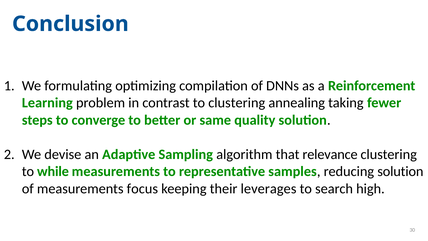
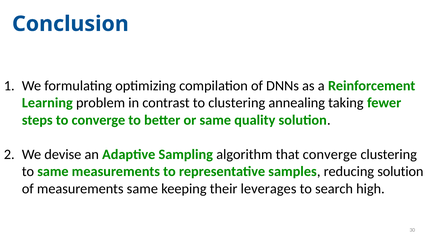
that relevance: relevance -> converge
to while: while -> same
measurements focus: focus -> same
